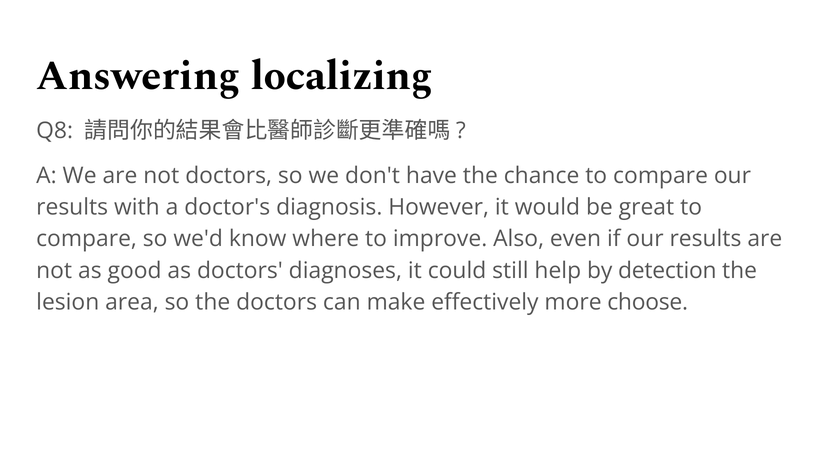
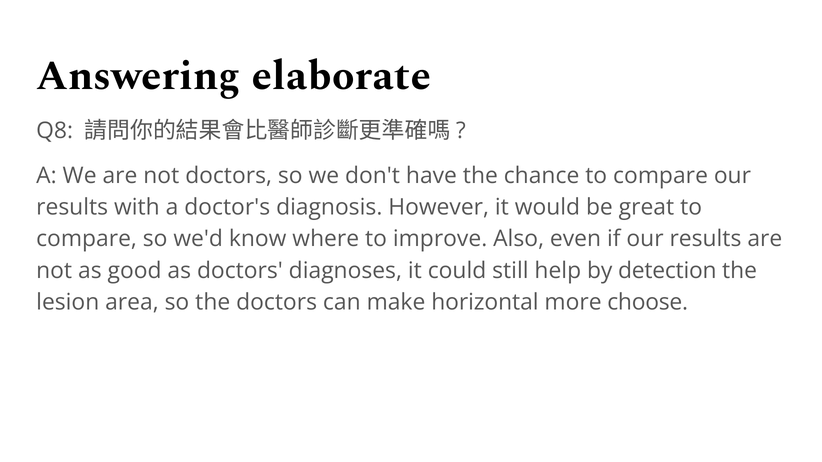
localizing: localizing -> elaborate
effectively: effectively -> horizontal
